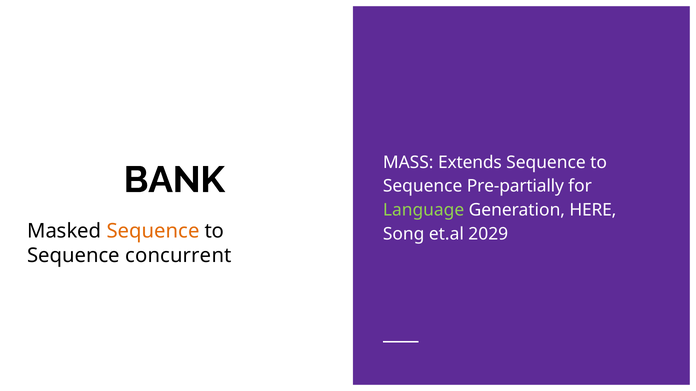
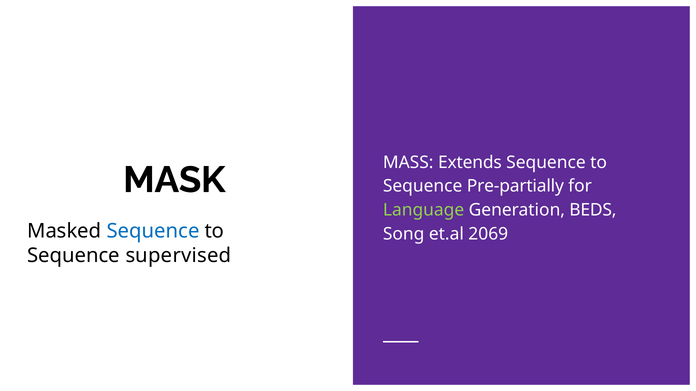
BANK: BANK -> MASK
HERE: HERE -> BEDS
Sequence at (153, 231) colour: orange -> blue
2029: 2029 -> 2069
concurrent: concurrent -> supervised
